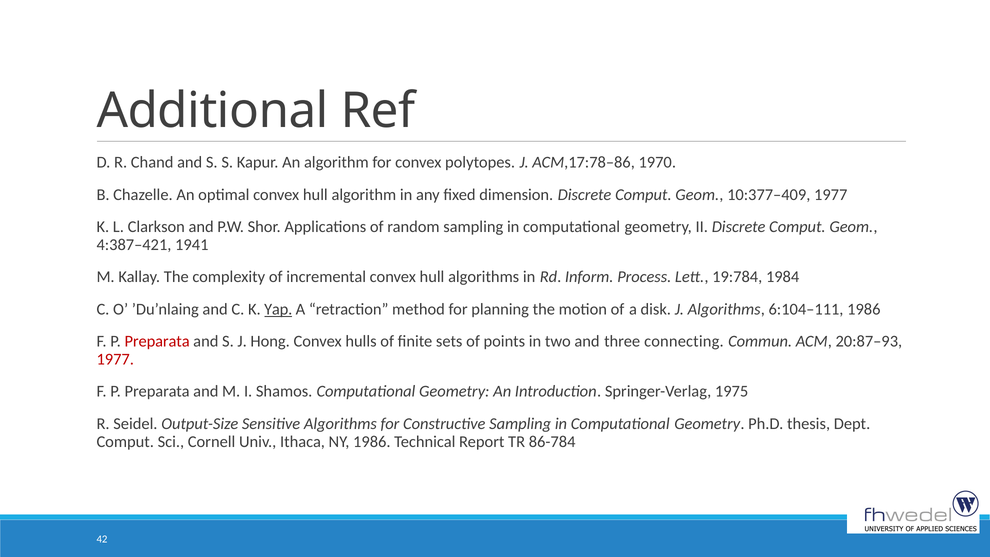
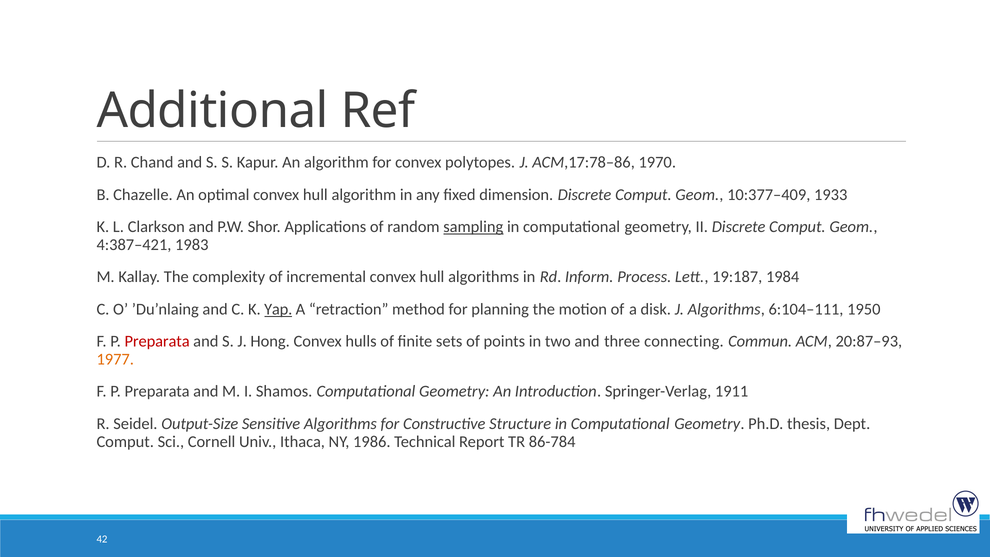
10:377–409 1977: 1977 -> 1933
sampling at (473, 227) underline: none -> present
1941: 1941 -> 1983
19:784: 19:784 -> 19:187
6:104–111 1986: 1986 -> 1950
1977 at (115, 359) colour: red -> orange
1975: 1975 -> 1911
Constructive Sampling: Sampling -> Structure
